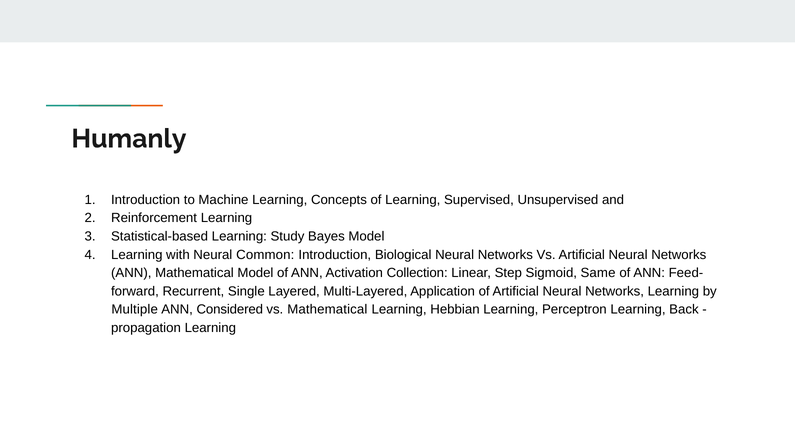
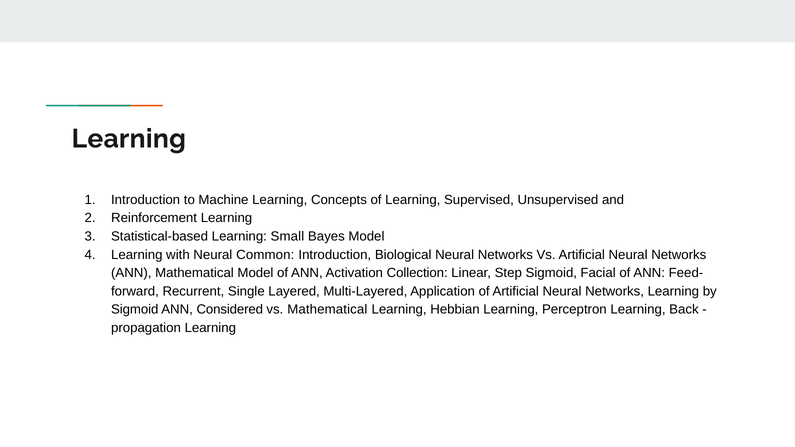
Humanly at (129, 139): Humanly -> Learning
Study: Study -> Small
Same: Same -> Facial
Multiple at (135, 310): Multiple -> Sigmoid
